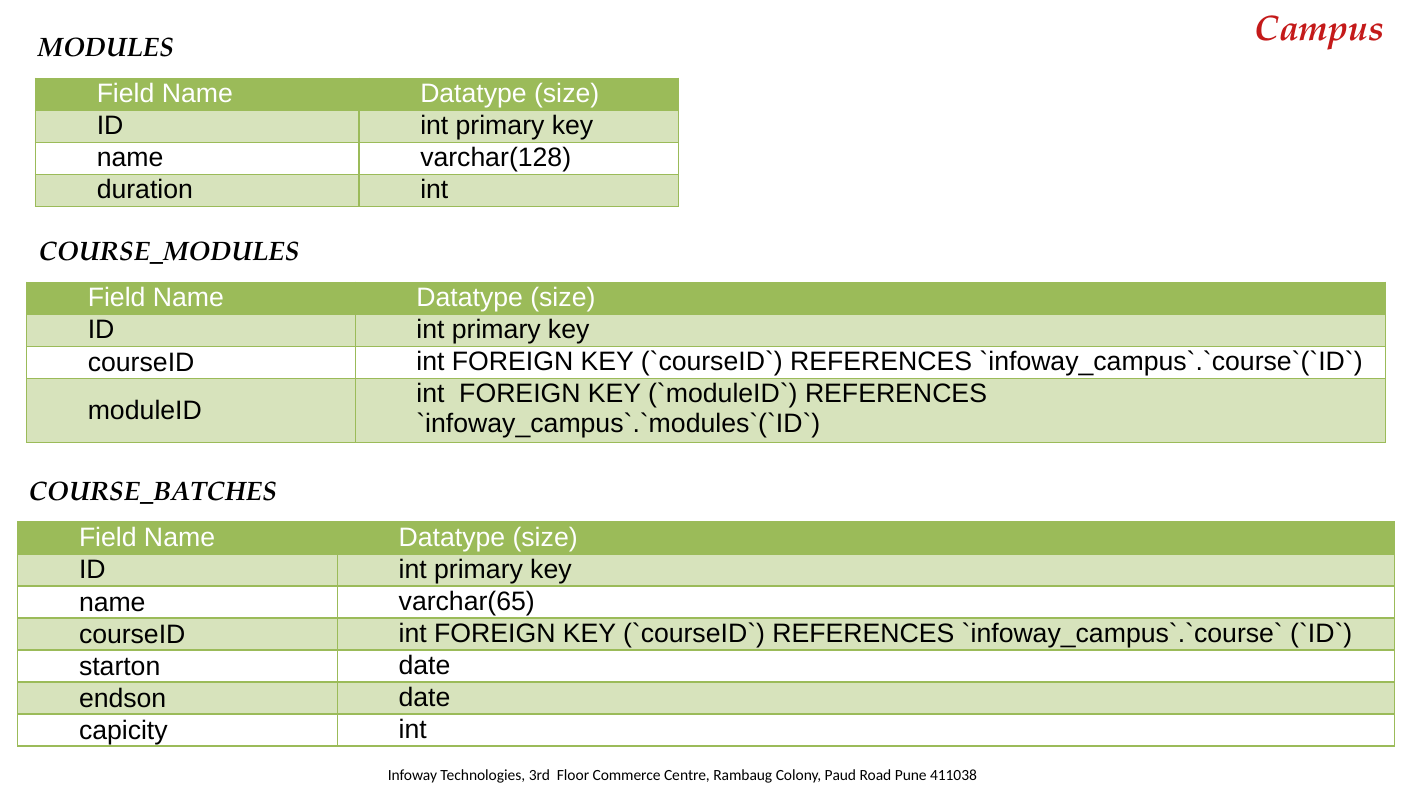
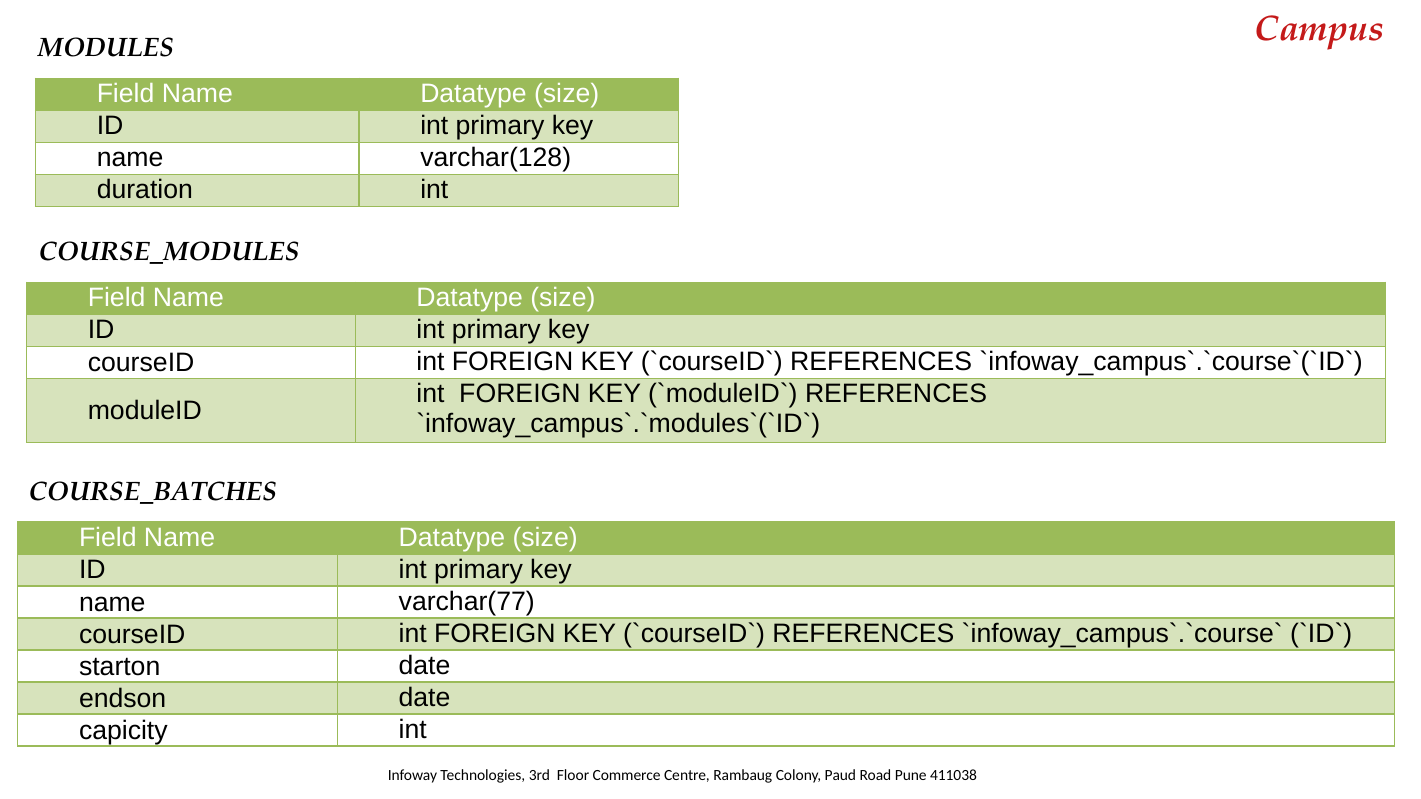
varchar(65: varchar(65 -> varchar(77
